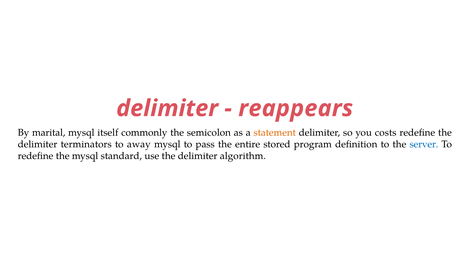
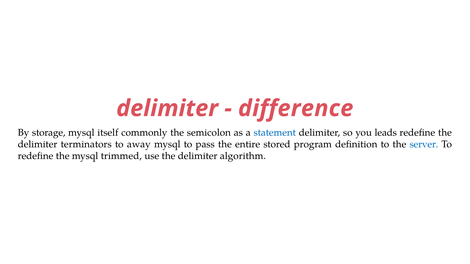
reappears: reappears -> difference
marital: marital -> storage
statement colour: orange -> blue
costs: costs -> leads
standard: standard -> trimmed
